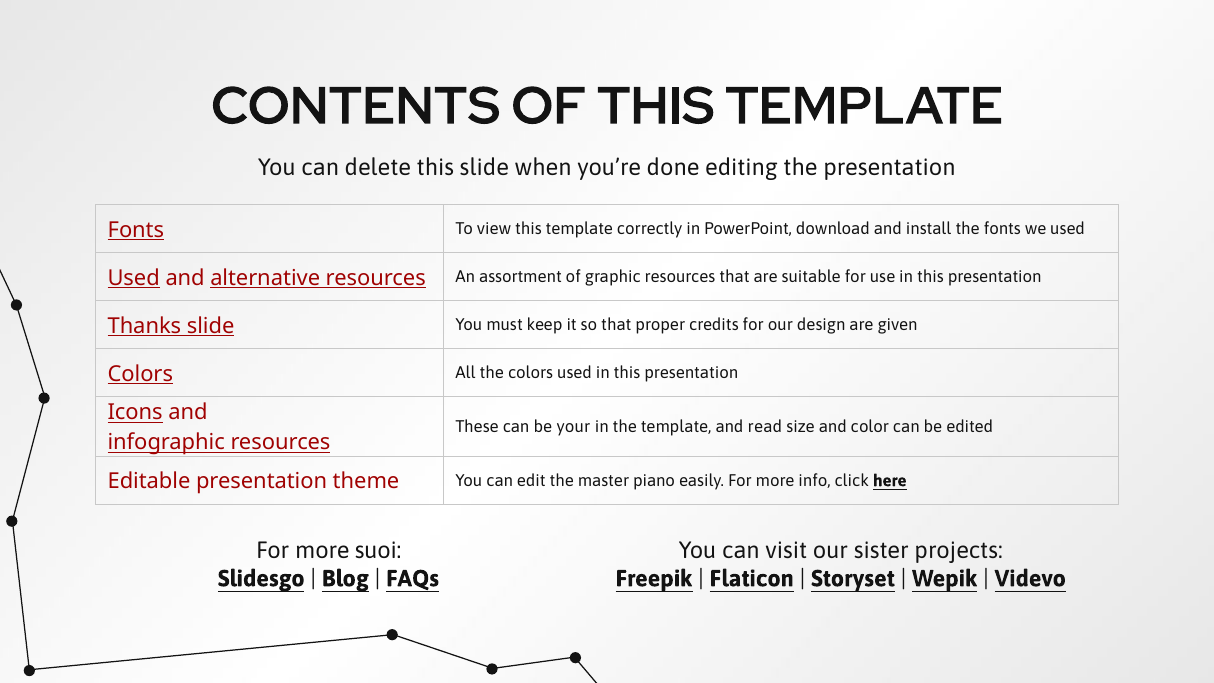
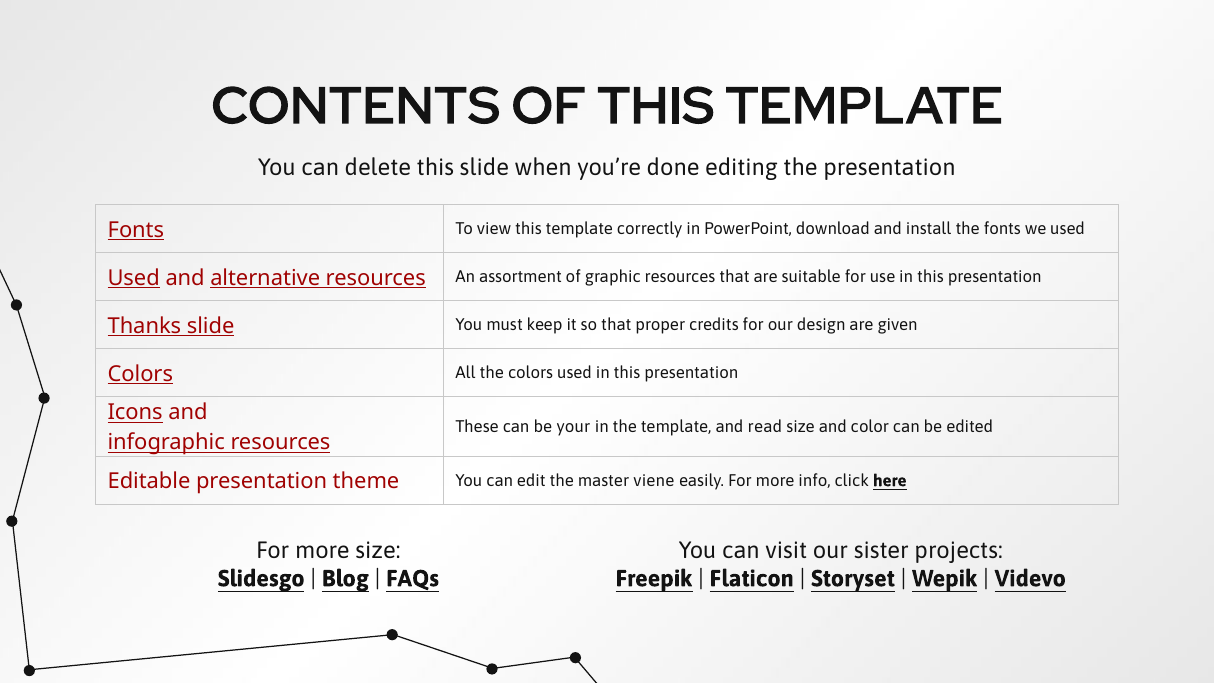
piano: piano -> viene
more suoi: suoi -> size
